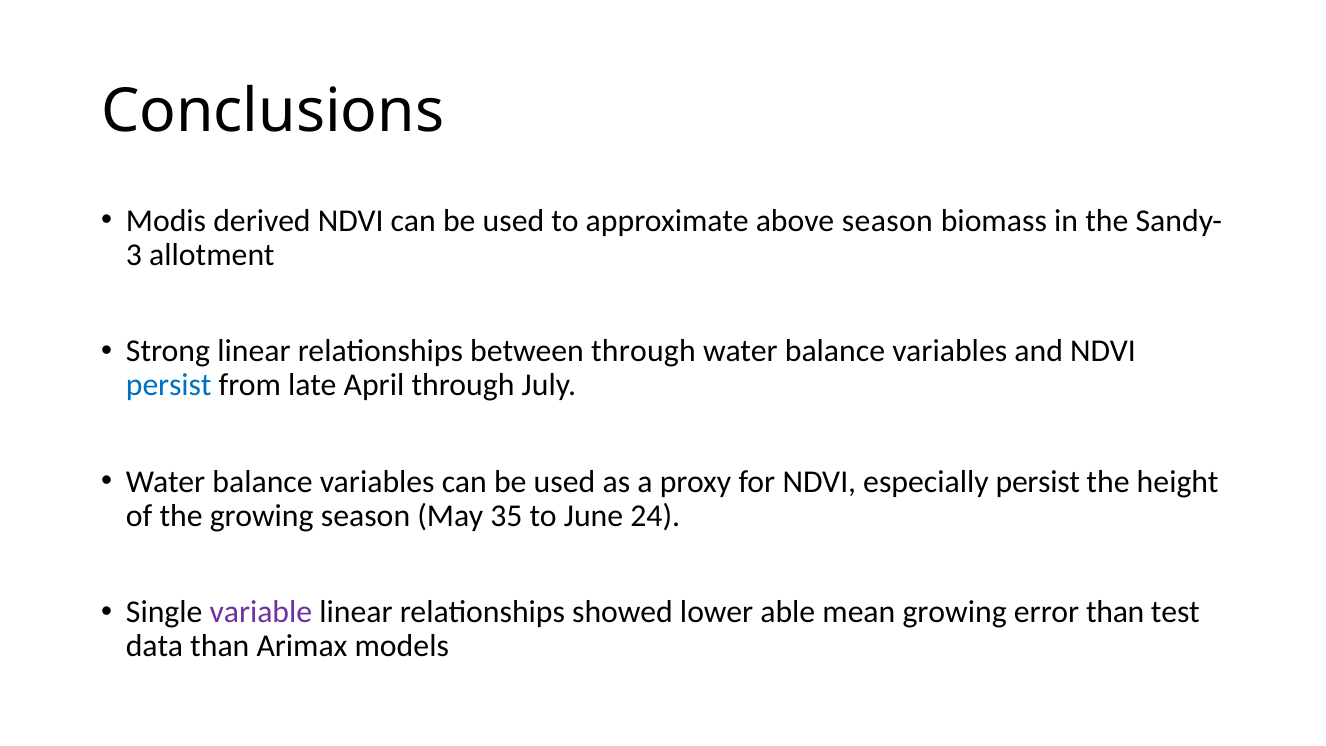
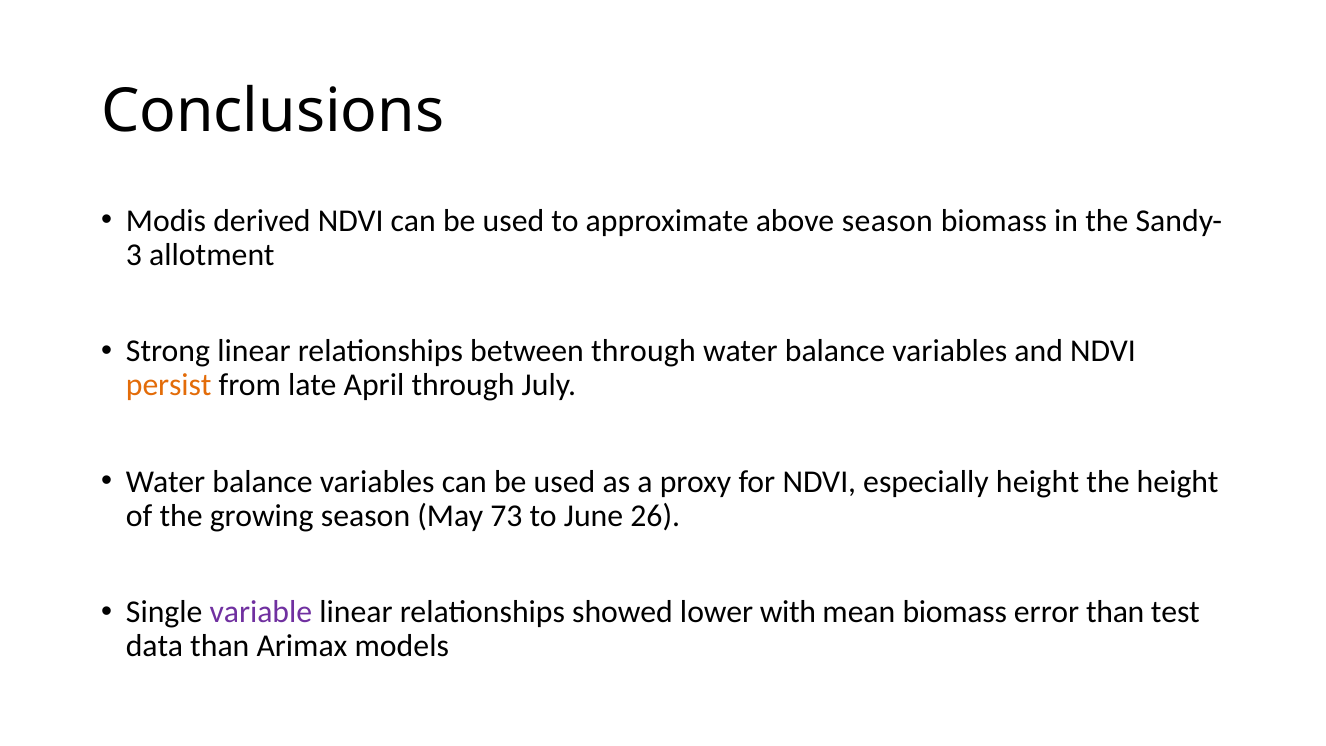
persist at (169, 385) colour: blue -> orange
especially persist: persist -> height
35: 35 -> 73
24: 24 -> 26
able: able -> with
mean growing: growing -> biomass
